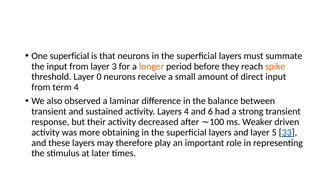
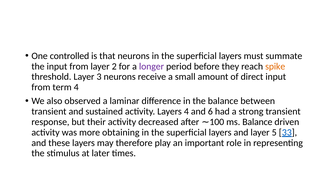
One superficial: superficial -> controlled
3: 3 -> 2
longer colour: orange -> purple
0: 0 -> 3
ms Weaker: Weaker -> Balance
